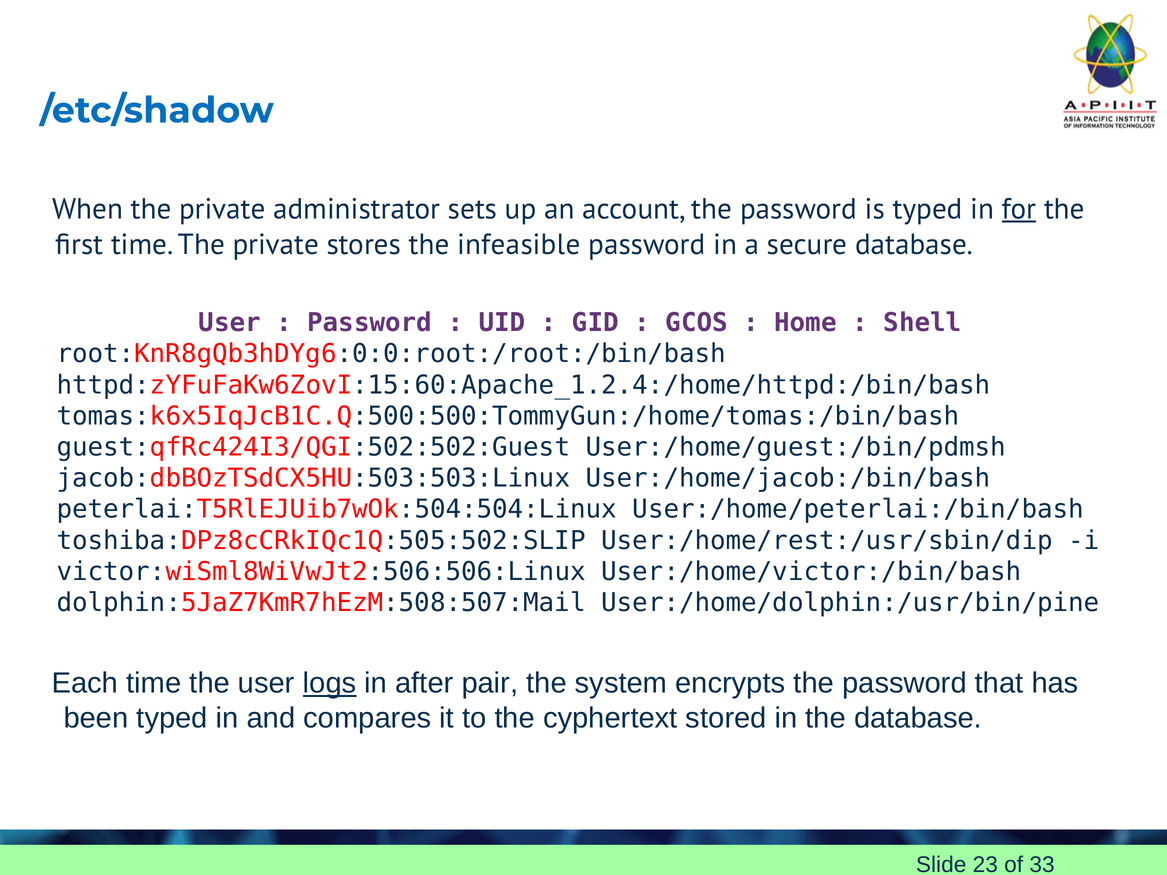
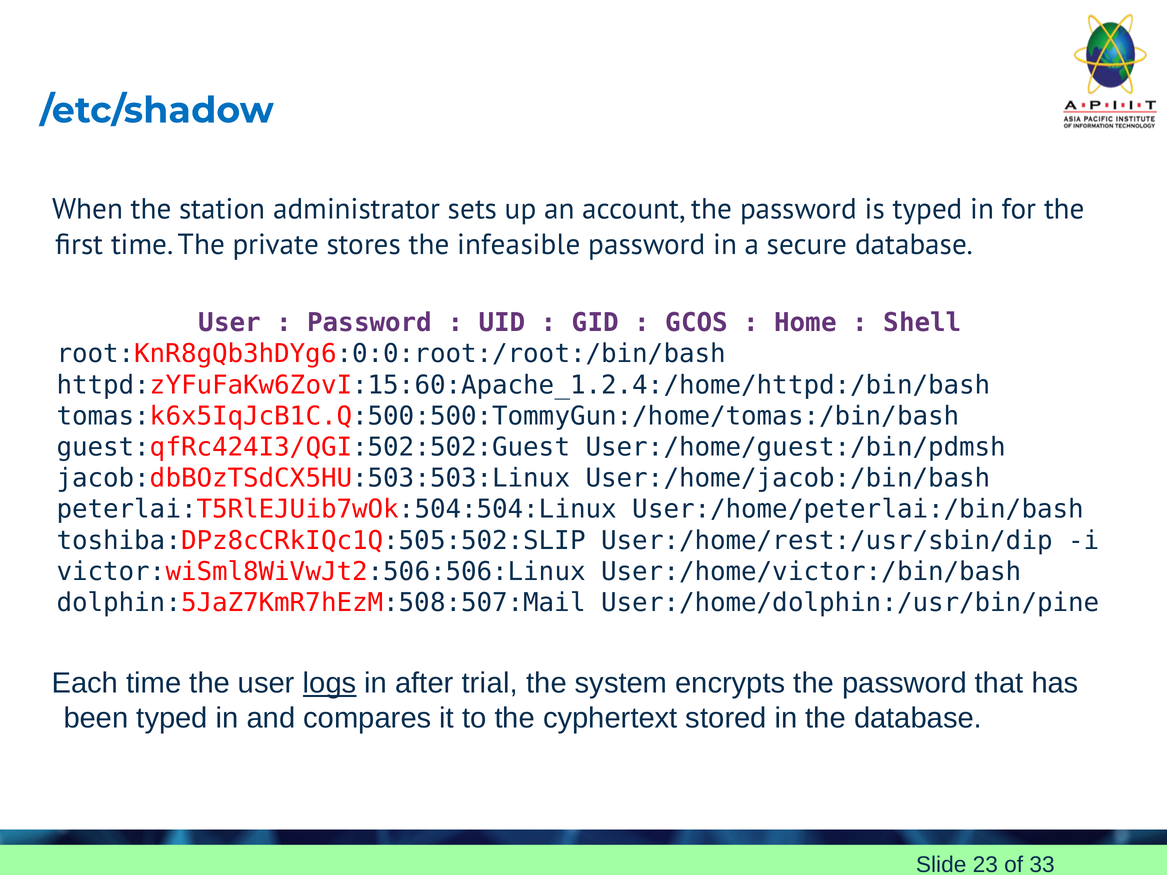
When the private: private -> station
for underline: present -> none
pair: pair -> trial
